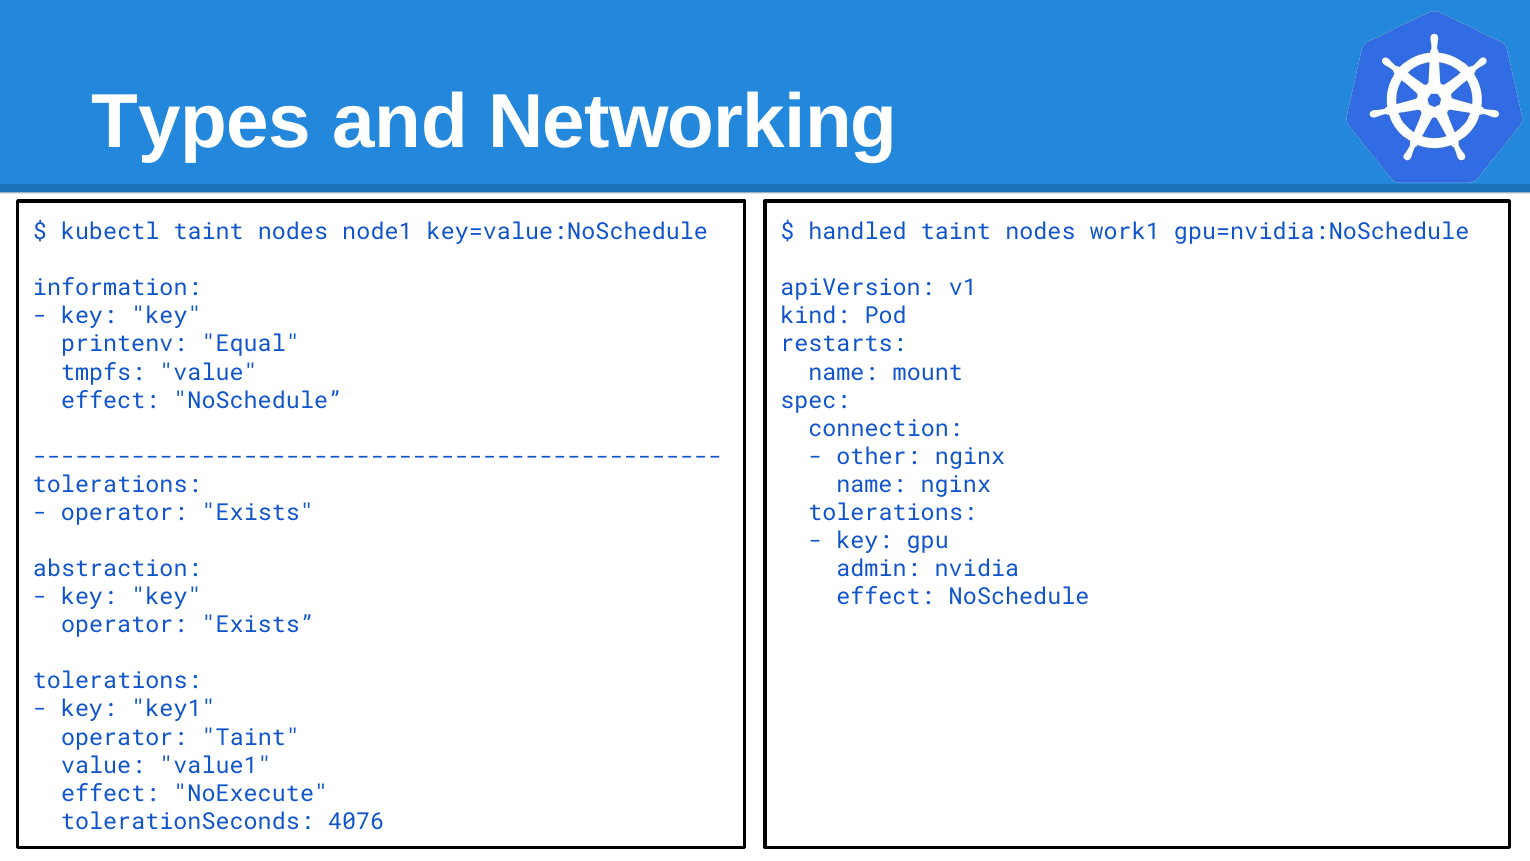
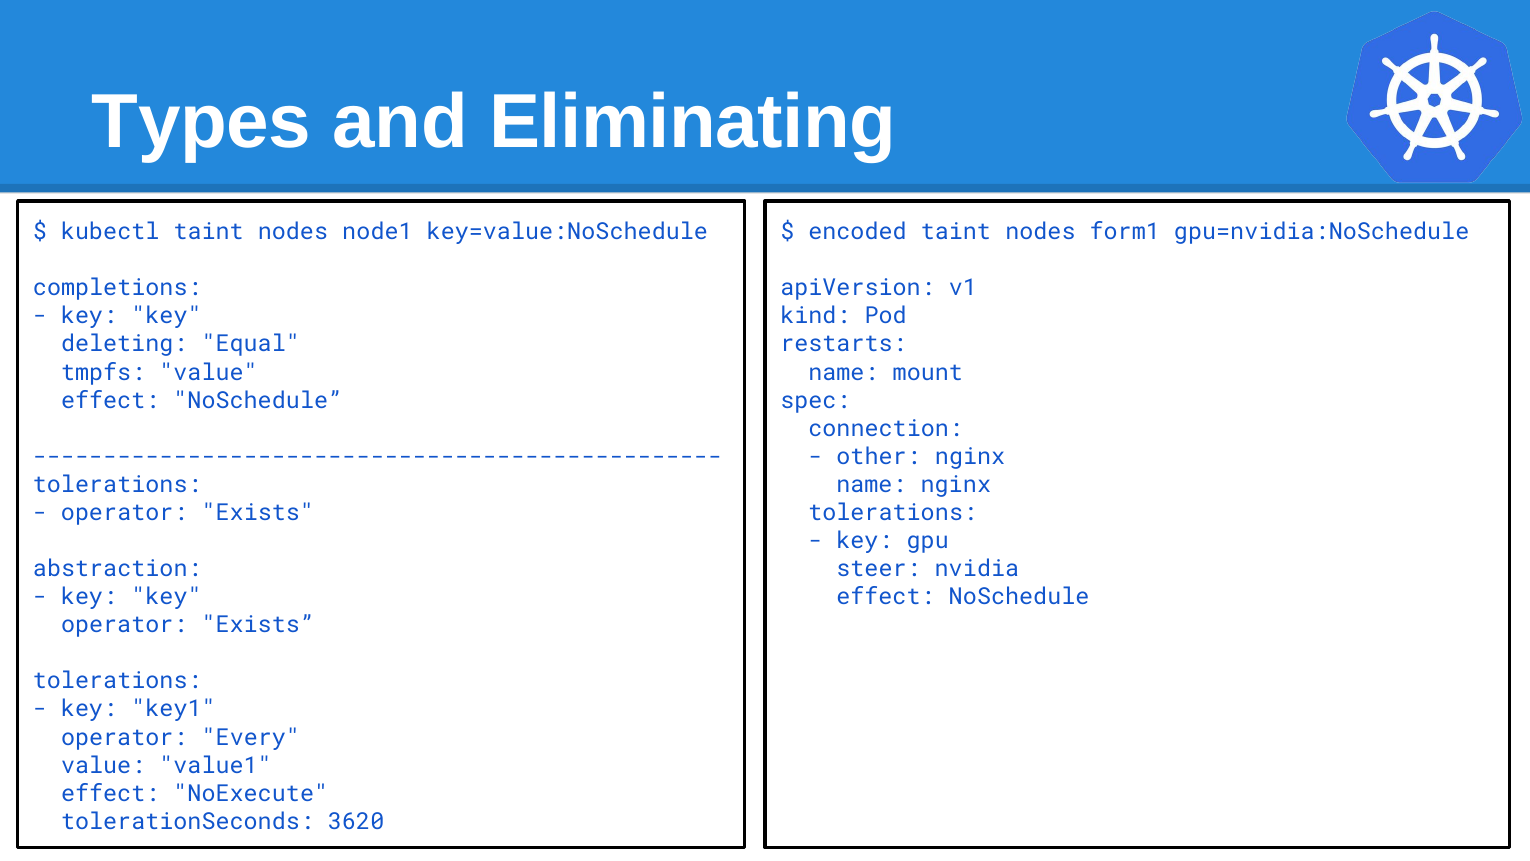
Networking: Networking -> Eliminating
handled: handled -> encoded
work1: work1 -> form1
information: information -> completions
printenv: printenv -> deleting
admin: admin -> steer
operator Taint: Taint -> Every
4076: 4076 -> 3620
